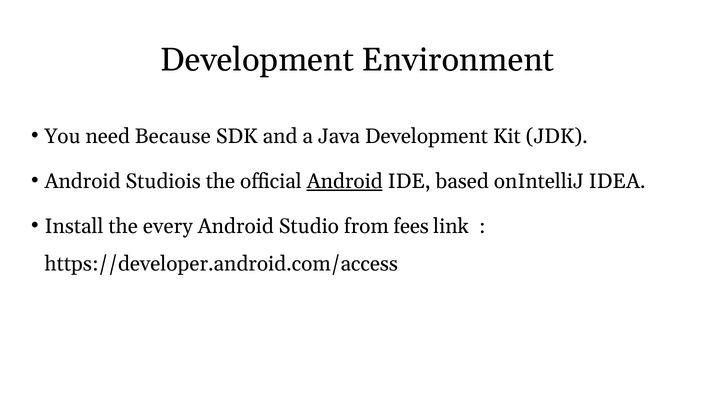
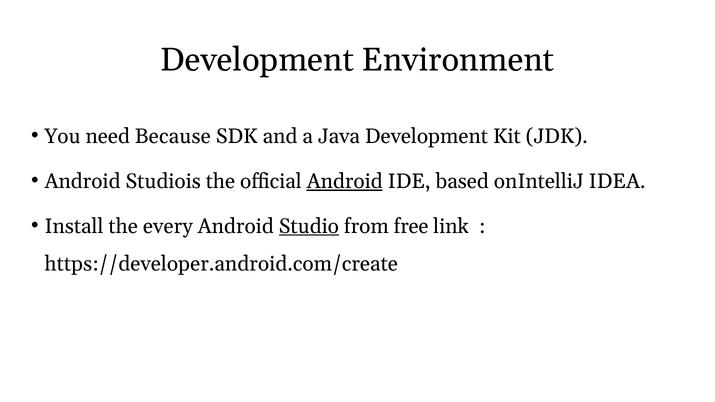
Studio underline: none -> present
fees: fees -> free
https://developer.android.com/access: https://developer.android.com/access -> https://developer.android.com/create
